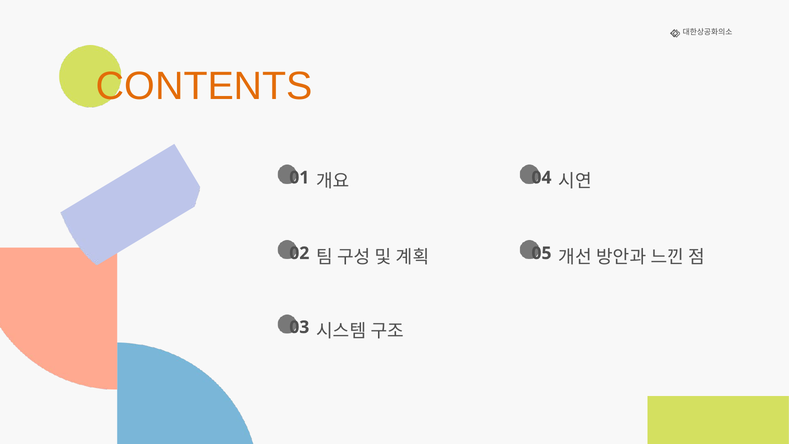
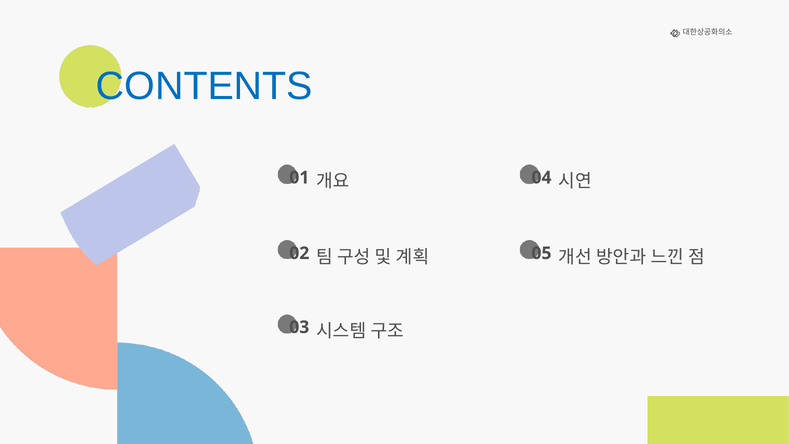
CONTENTS colour: orange -> blue
